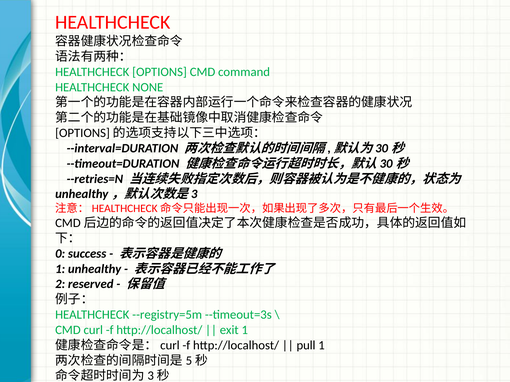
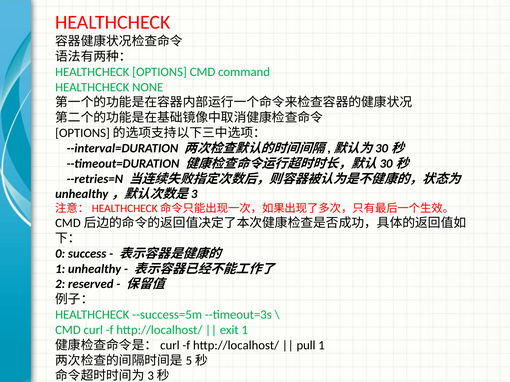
--registry=5m: --registry=5m -> --success=5m
